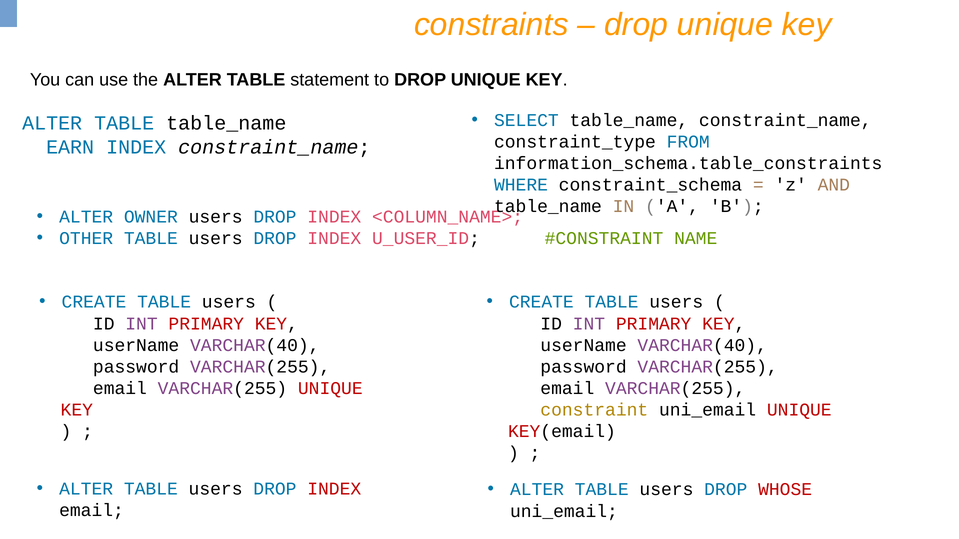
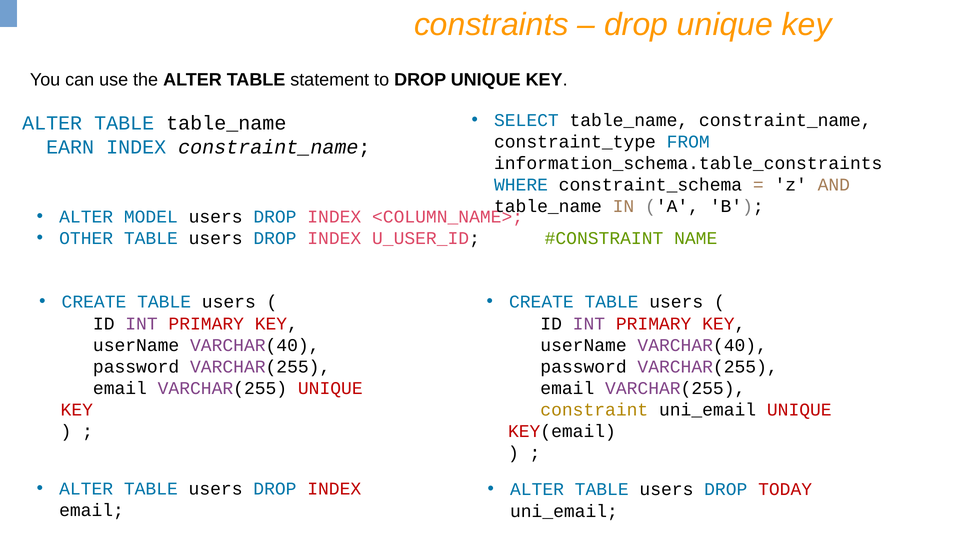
OWNER: OWNER -> MODEL
WHOSE: WHOSE -> TODAY
